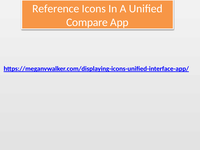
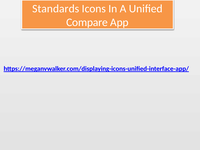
Reference: Reference -> Standards
